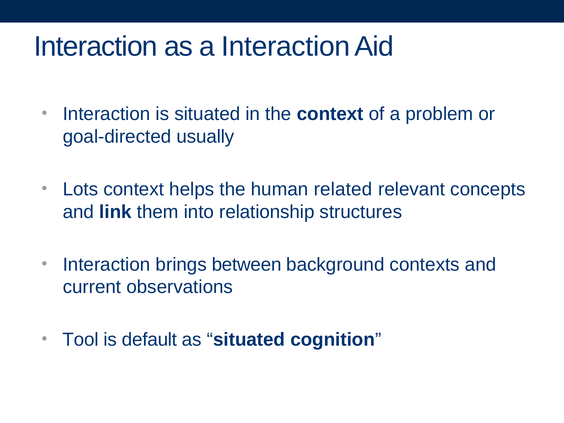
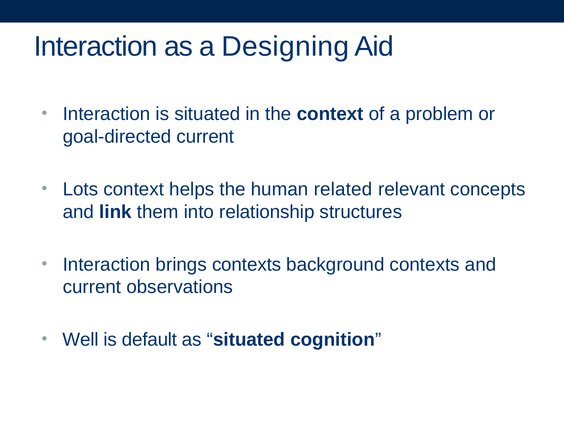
a Interaction: Interaction -> Designing
goal-directed usually: usually -> current
brings between: between -> contexts
Tool: Tool -> Well
